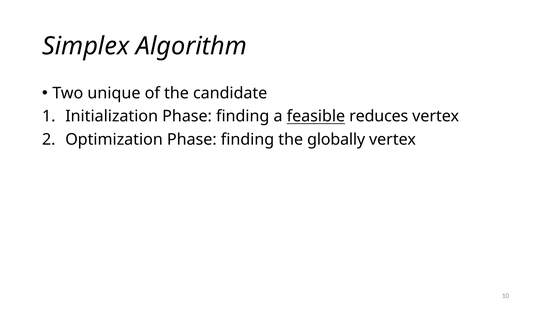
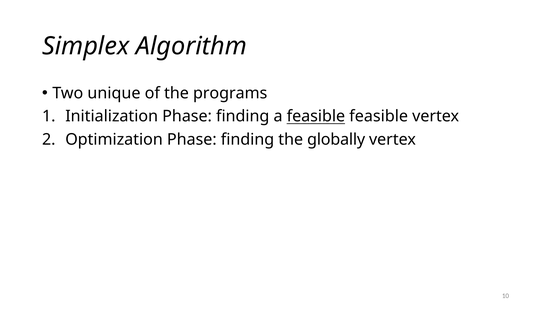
candidate: candidate -> programs
feasible reduces: reduces -> feasible
